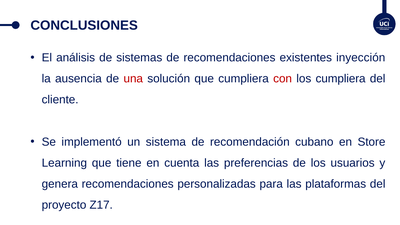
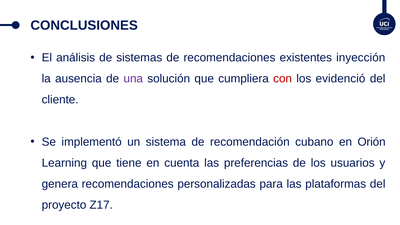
una colour: red -> purple
los cumpliera: cumpliera -> evidenció
Store: Store -> Orión
